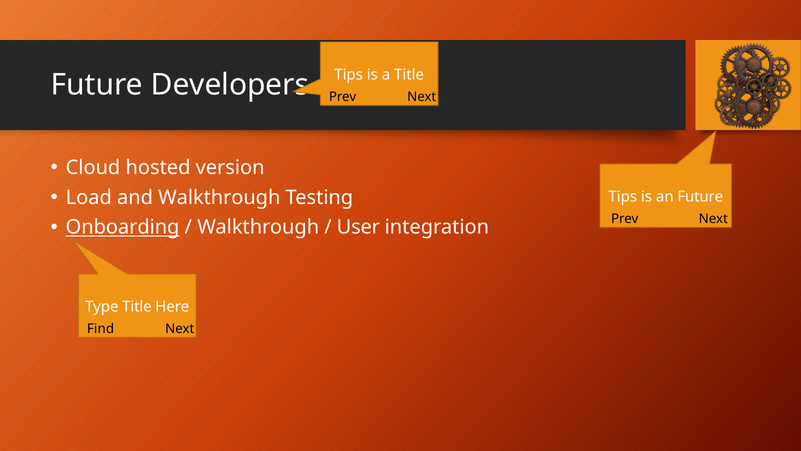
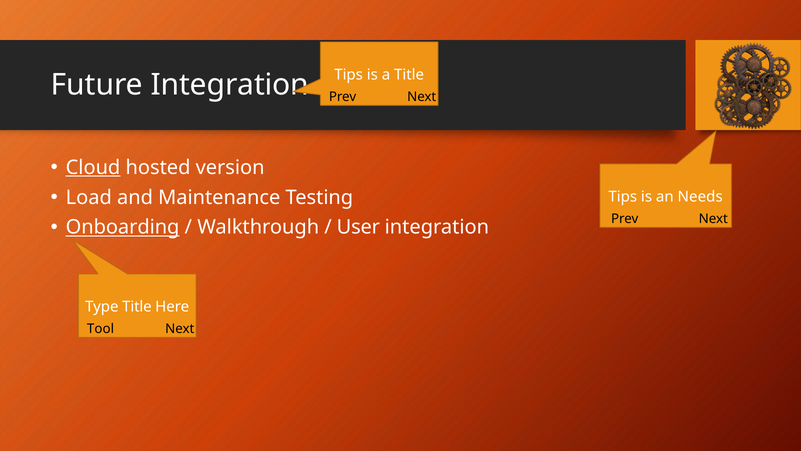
Future Developers: Developers -> Integration
Cloud underline: none -> present
and Walkthrough: Walkthrough -> Maintenance
an Future: Future -> Needs
Find: Find -> Tool
